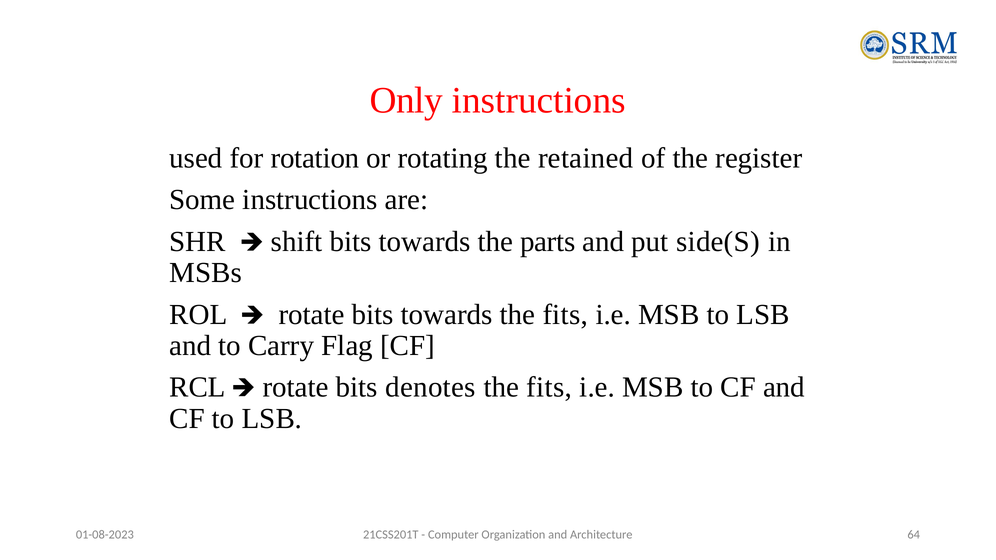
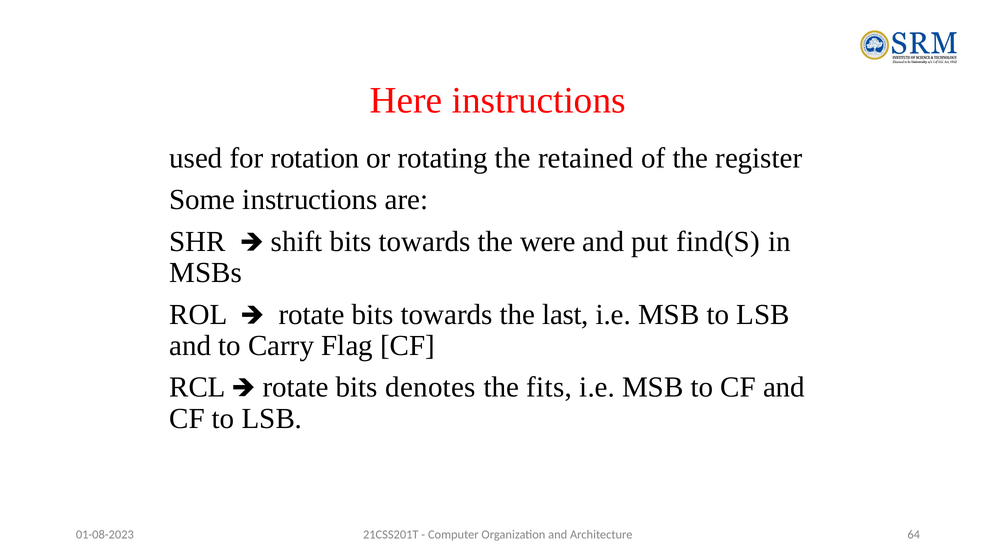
Only: Only -> Here
parts: parts -> were
side(S: side(S -> find(S
towards the fits: fits -> last
